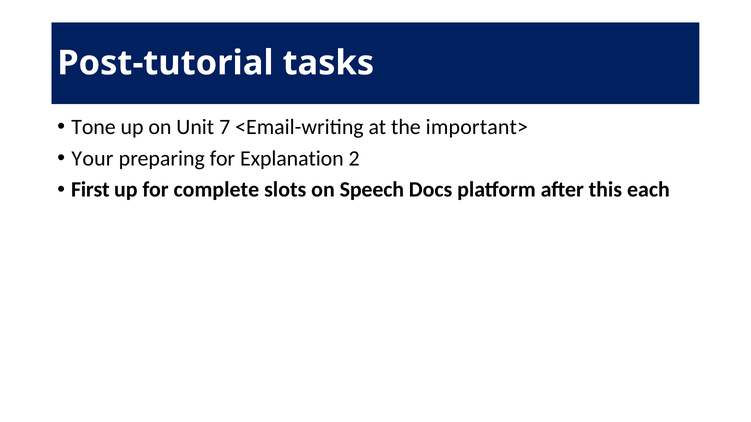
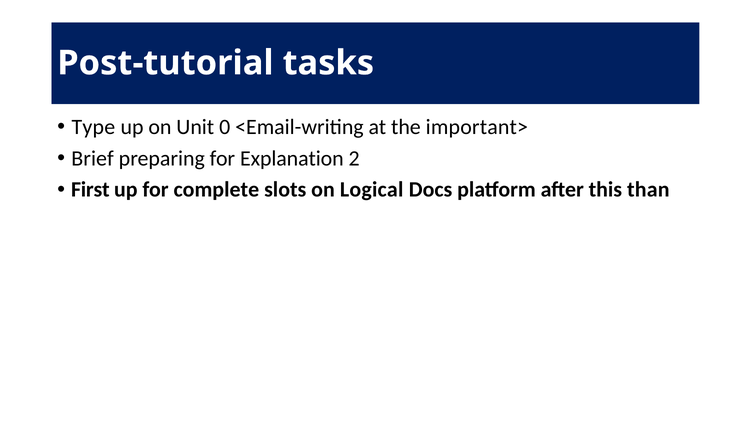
Tone: Tone -> Type
7: 7 -> 0
Your: Your -> Brief
Speech: Speech -> Logical
each: each -> than
